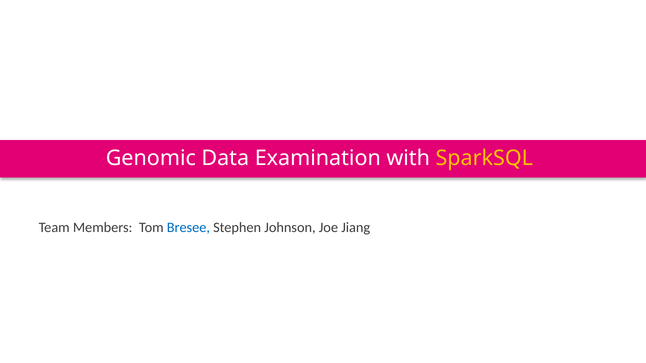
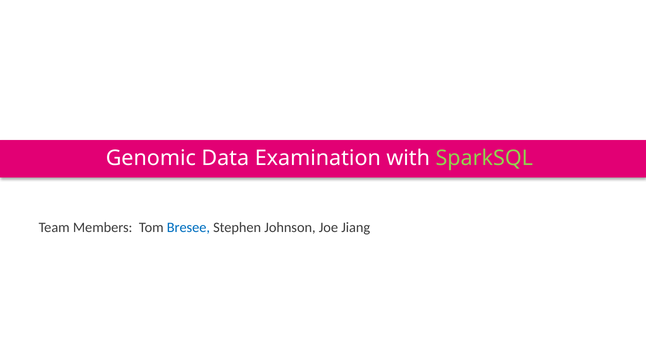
SparkSQL colour: yellow -> light green
